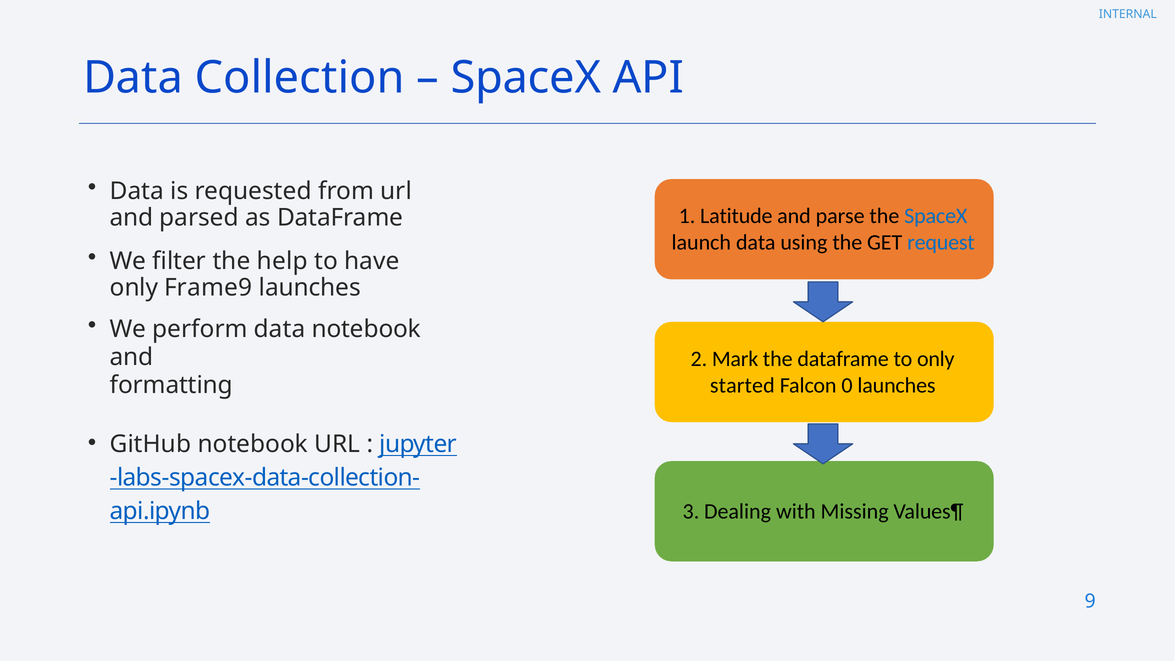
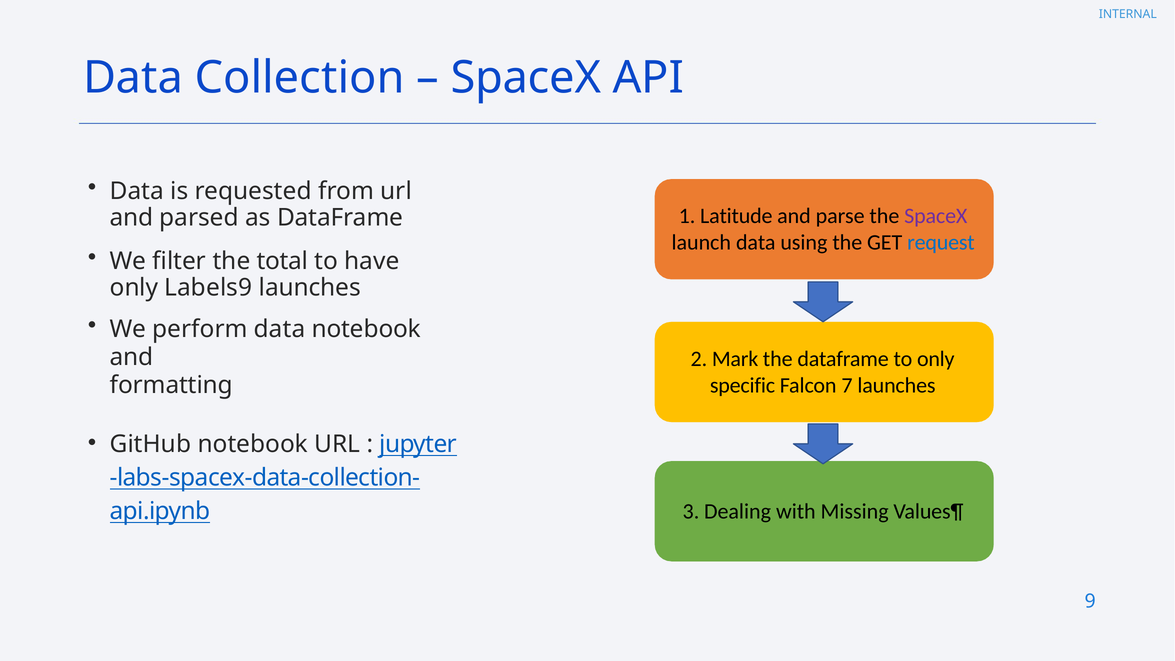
SpaceX at (936, 216) colour: blue -> purple
help: help -> total
Frame9: Frame9 -> Labels9
started: started -> specific
0: 0 -> 7
